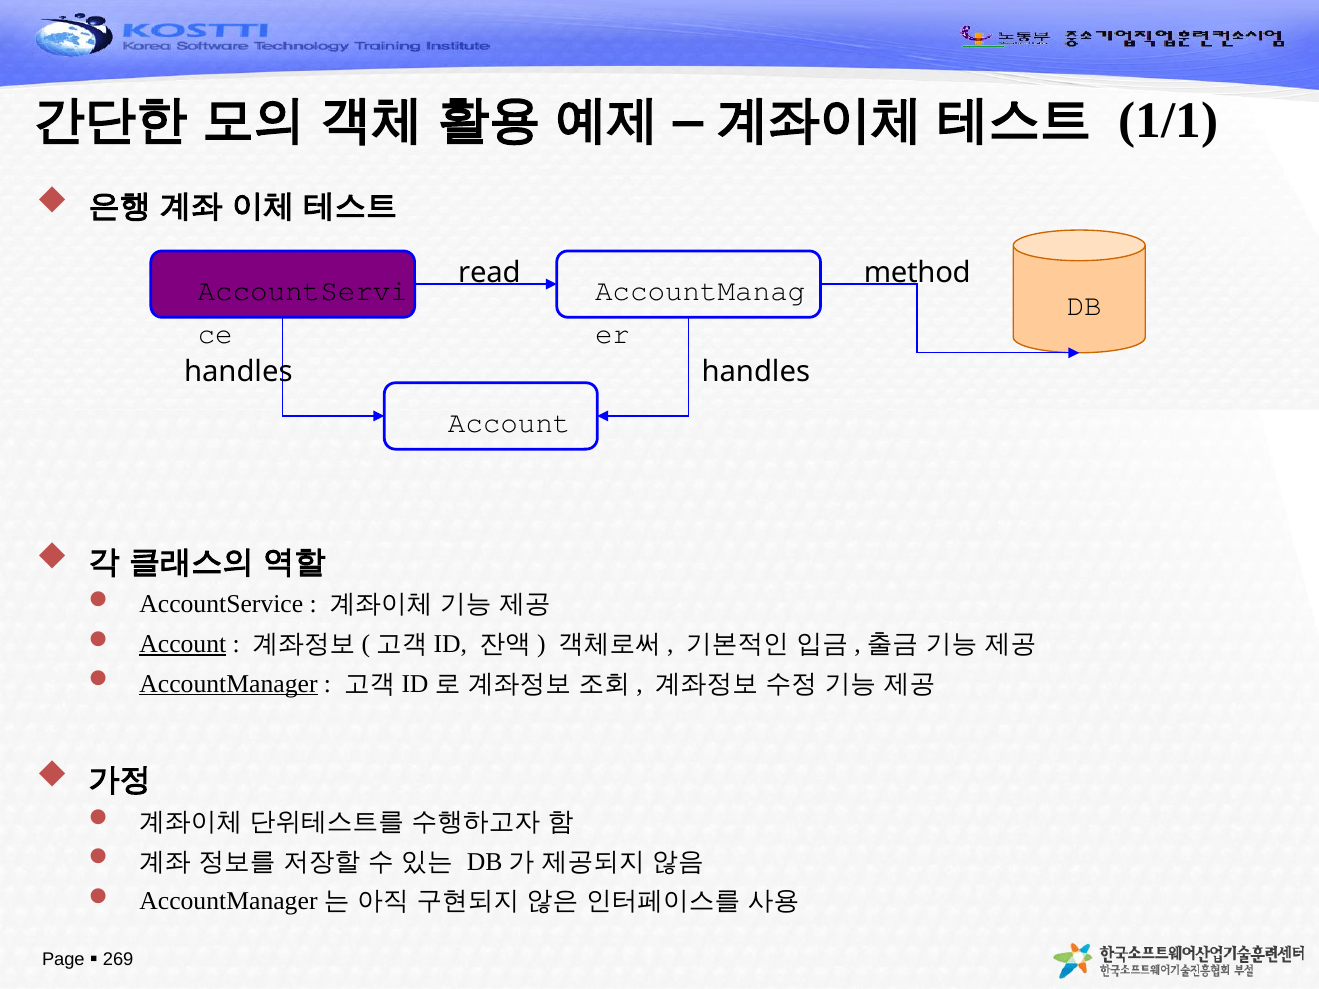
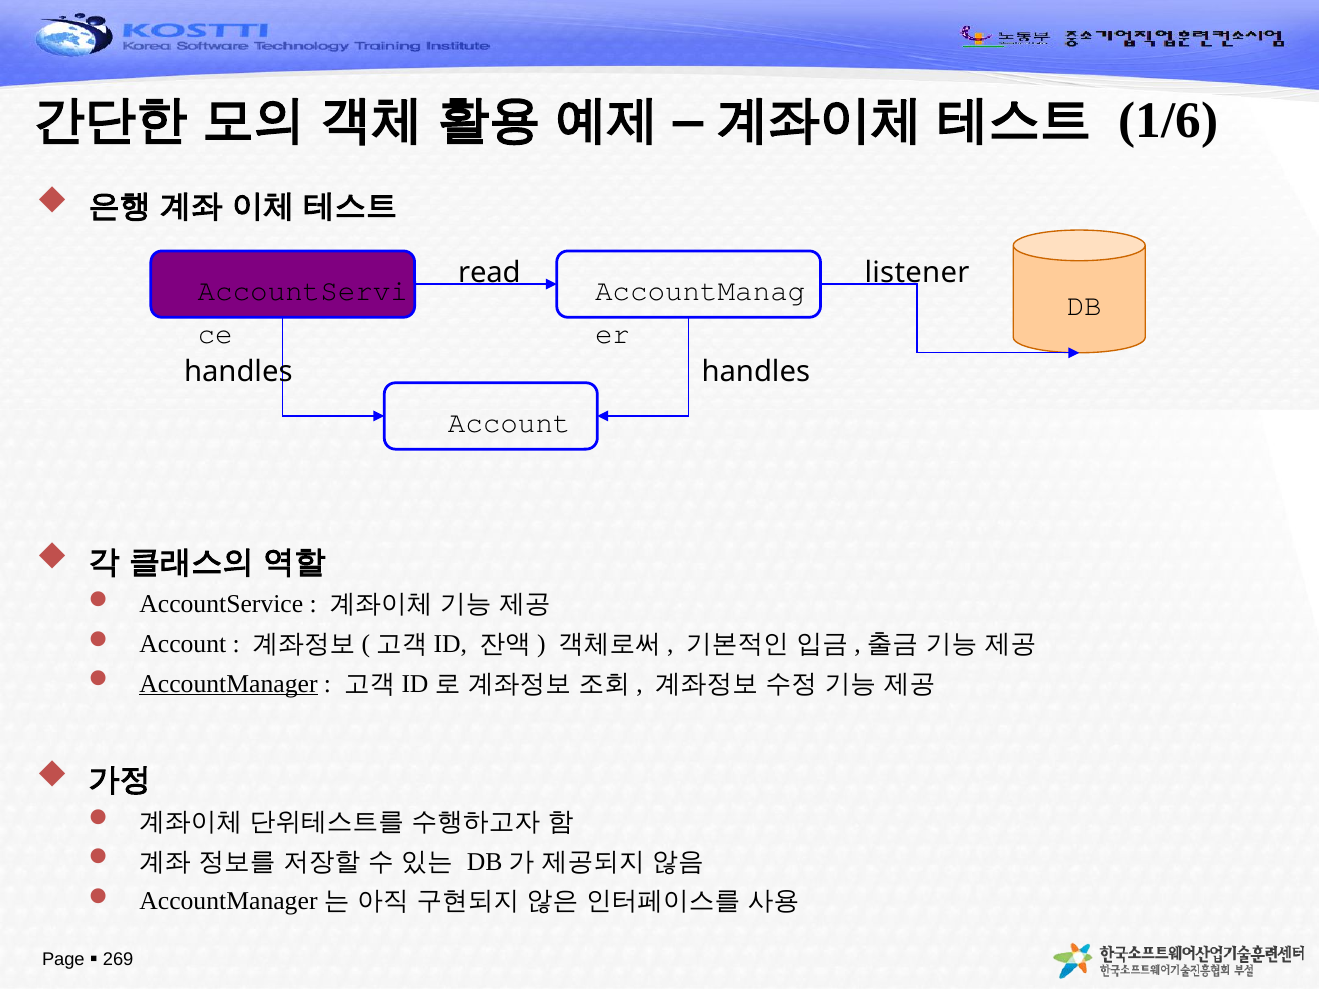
1/1: 1/1 -> 1/6
method: method -> listener
Account at (183, 644) underline: present -> none
